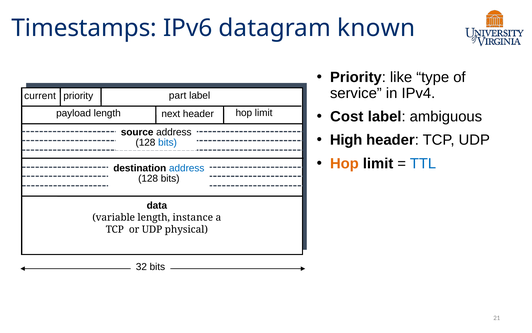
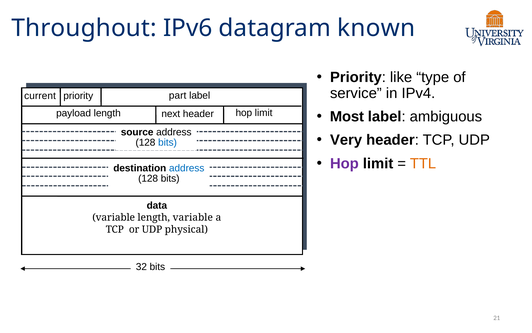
Timestamps: Timestamps -> Throughout
Cost: Cost -> Most
High: High -> Very
Hop at (344, 163) colour: orange -> purple
TTL colour: blue -> orange
length instance: instance -> variable
